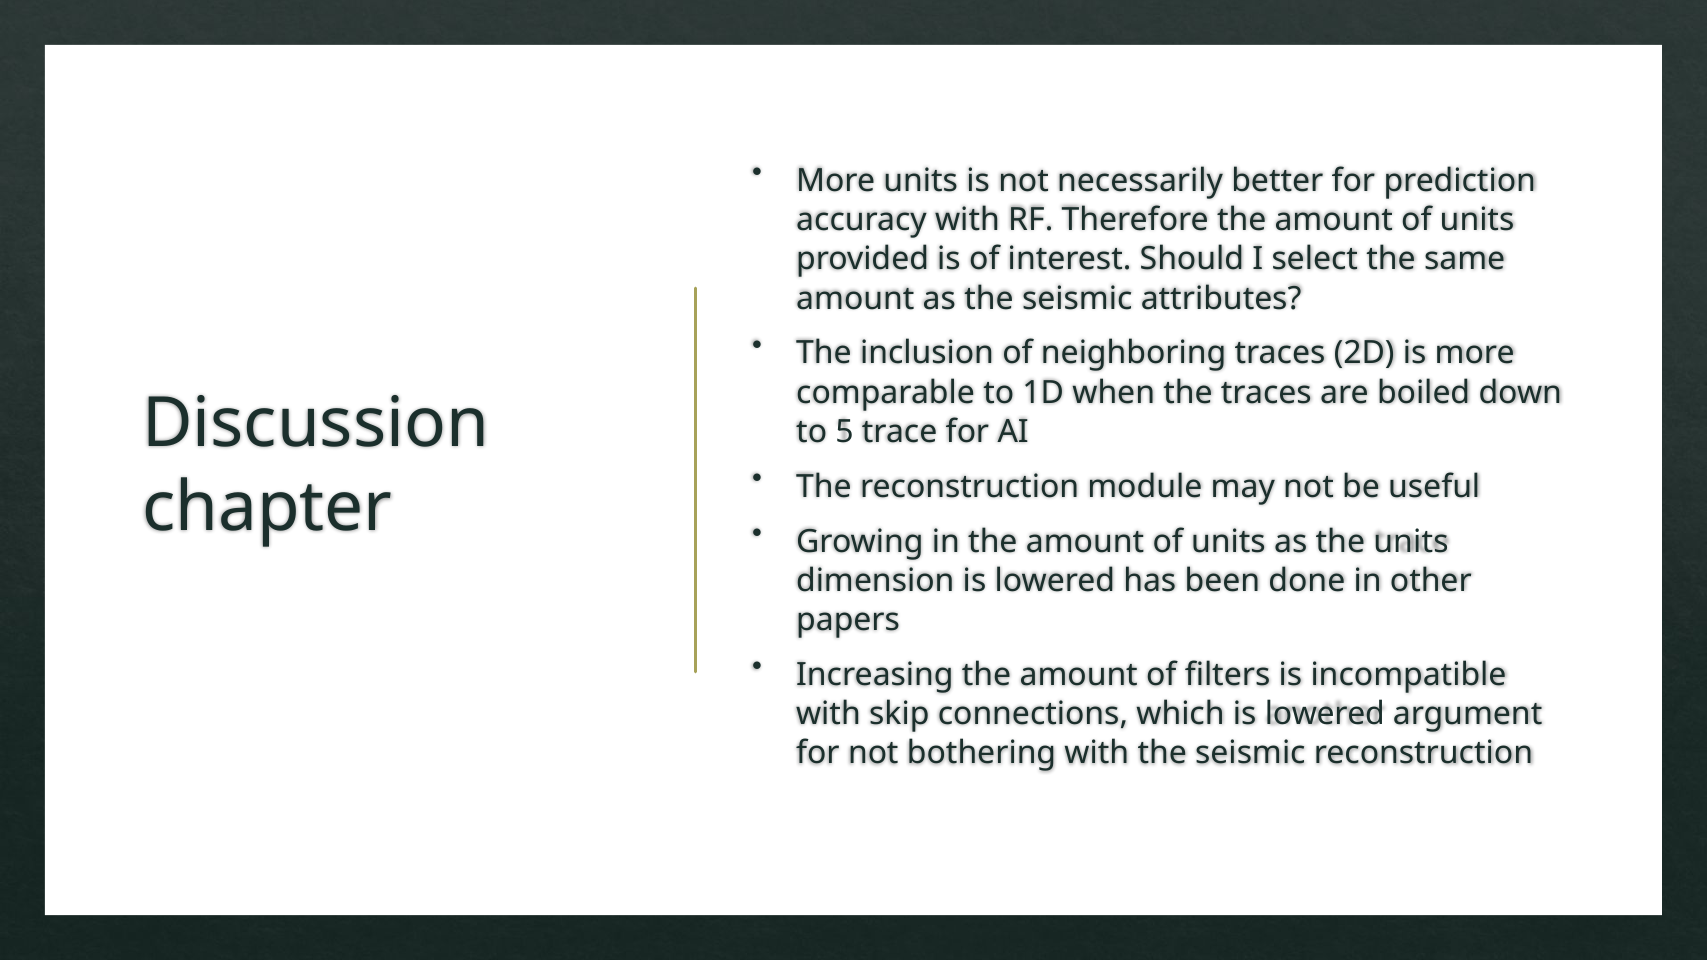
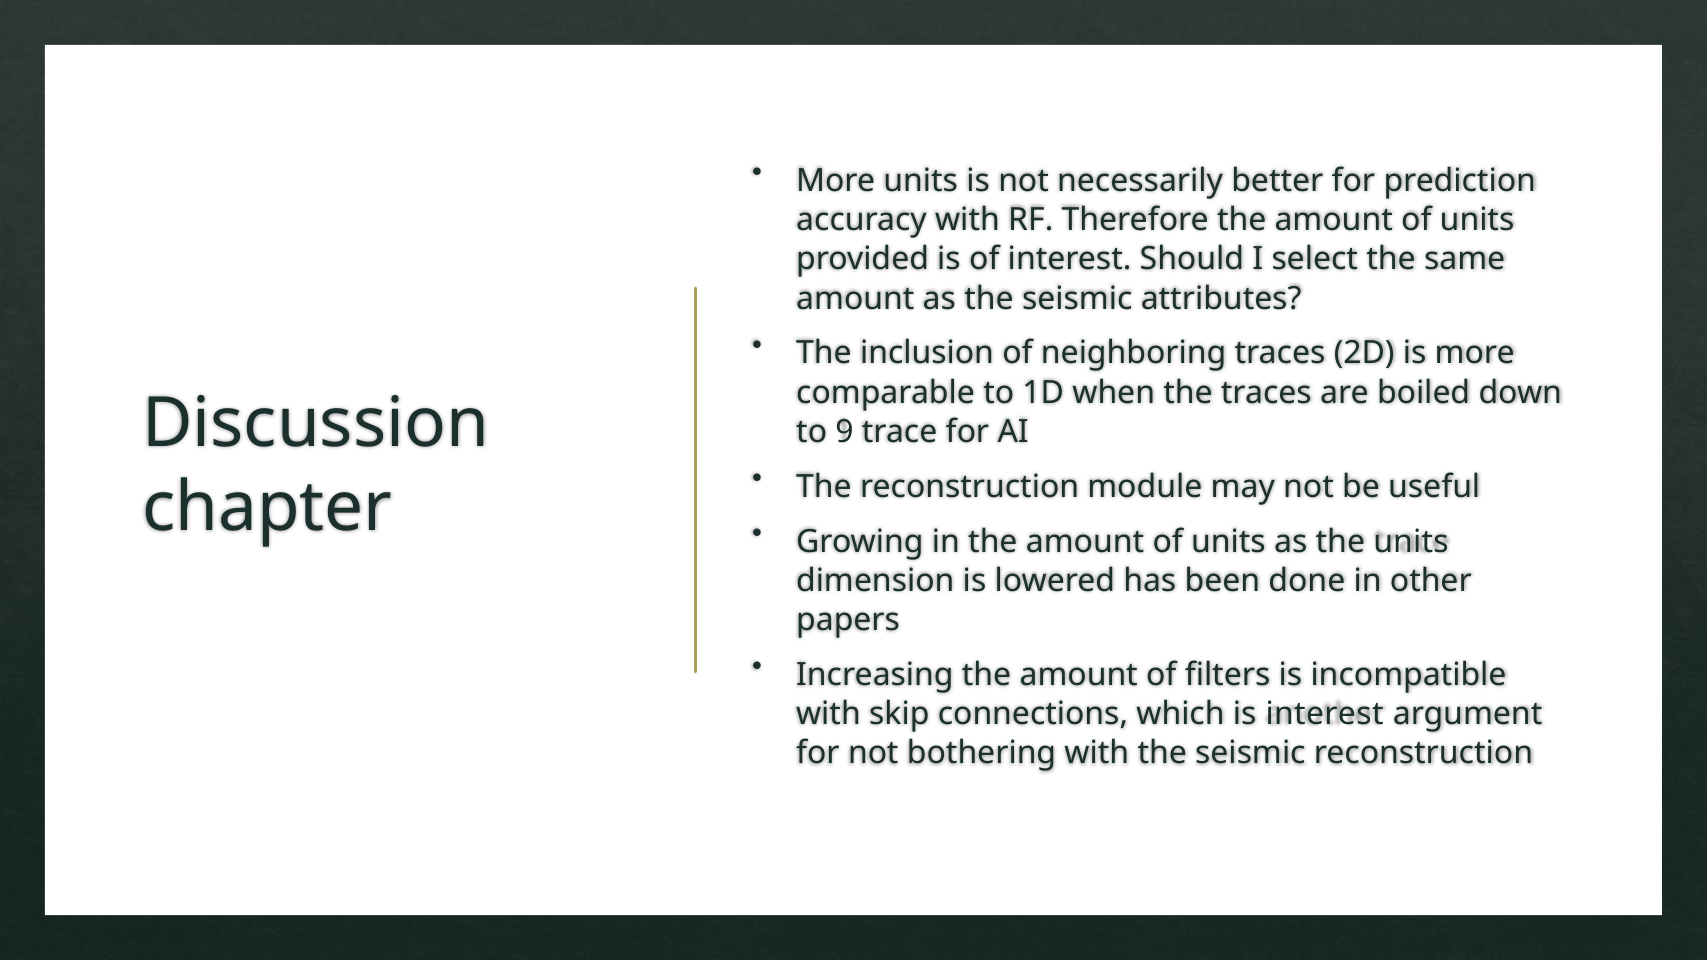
5: 5 -> 9
which is lowered: lowered -> interest
